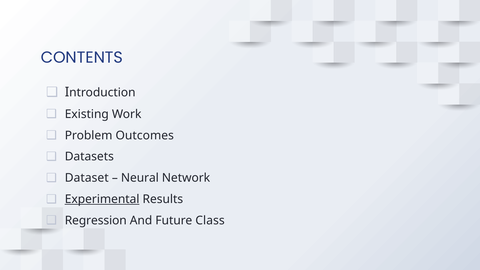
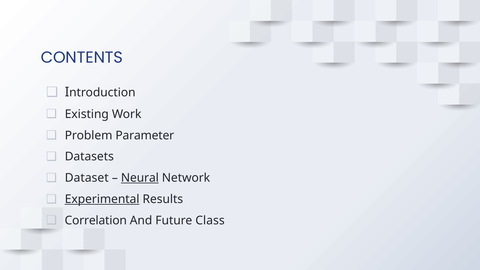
Outcomes: Outcomes -> Parameter
Neural underline: none -> present
Regression: Regression -> Correlation
